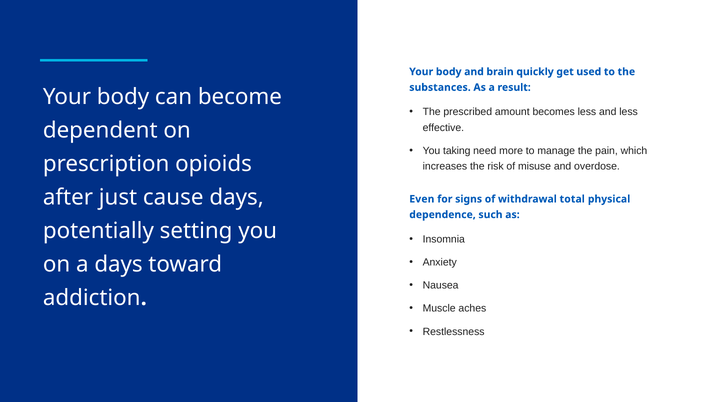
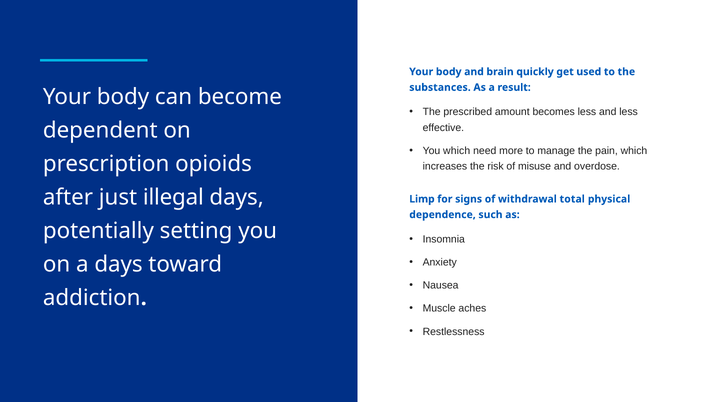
You taking: taking -> which
cause: cause -> illegal
Even: Even -> Limp
